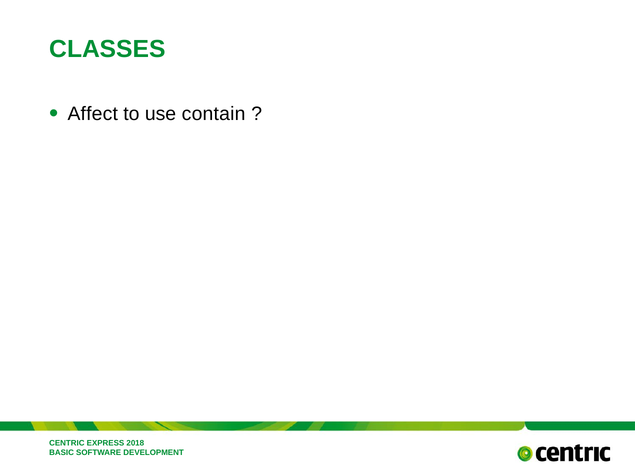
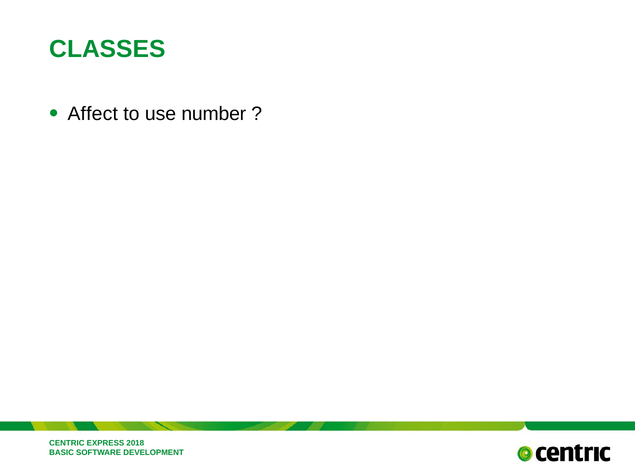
contain: contain -> number
